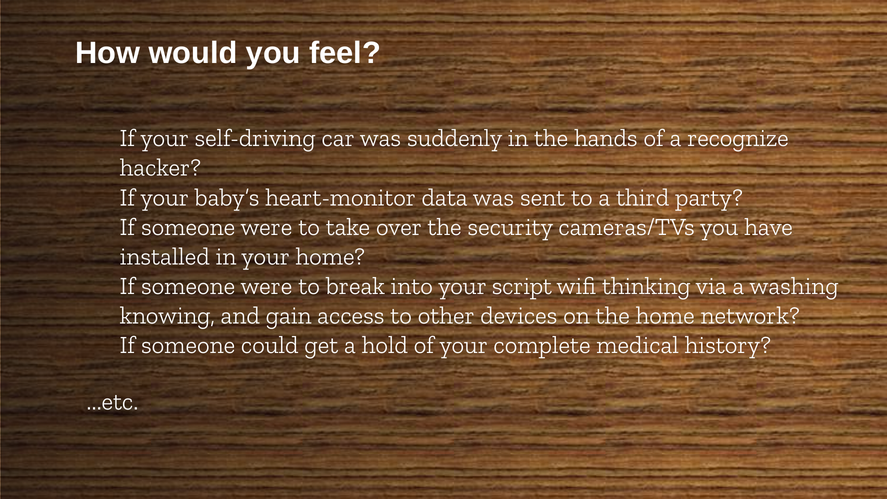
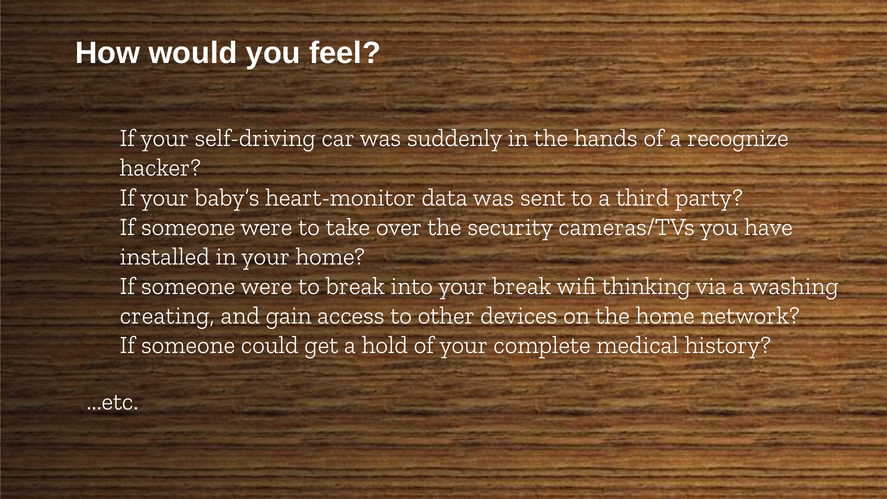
your script: script -> break
knowing: knowing -> creating
